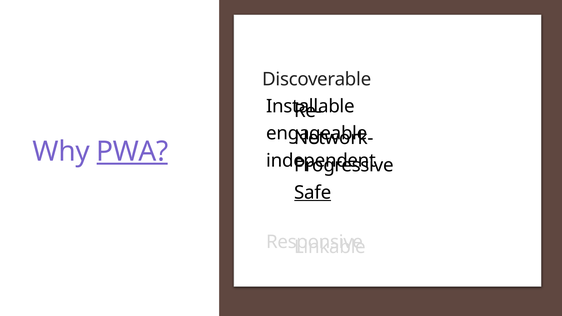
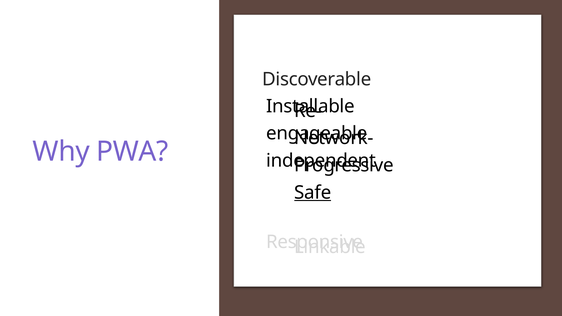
PWA underline: present -> none
